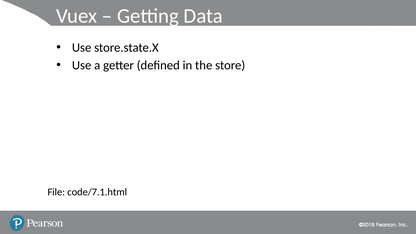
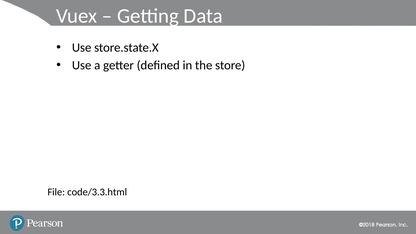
code/7.1.html: code/7.1.html -> code/3.3.html
